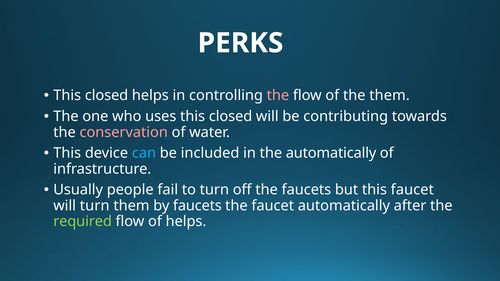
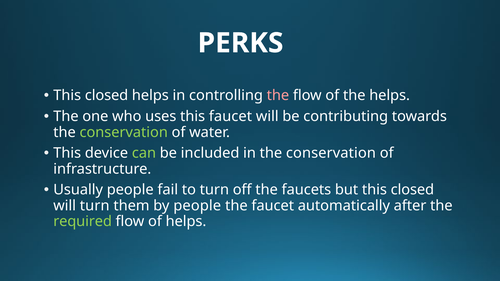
the them: them -> helps
uses this closed: closed -> faucet
conservation at (124, 132) colour: pink -> light green
can colour: light blue -> light green
in the automatically: automatically -> conservation
but this faucet: faucet -> closed
by faucets: faucets -> people
